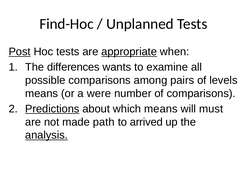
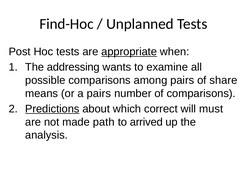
Post underline: present -> none
differences: differences -> addressing
levels: levels -> share
a were: were -> pairs
which means: means -> correct
analysis underline: present -> none
